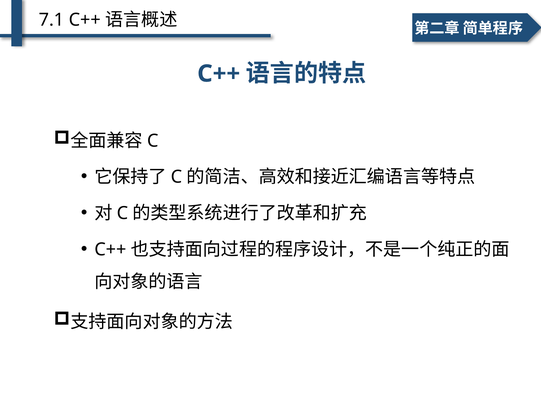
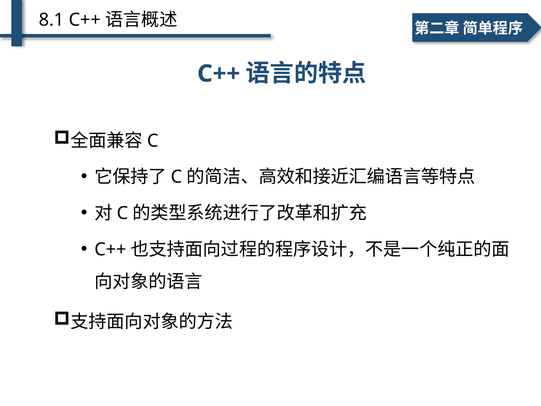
7.1: 7.1 -> 8.1
